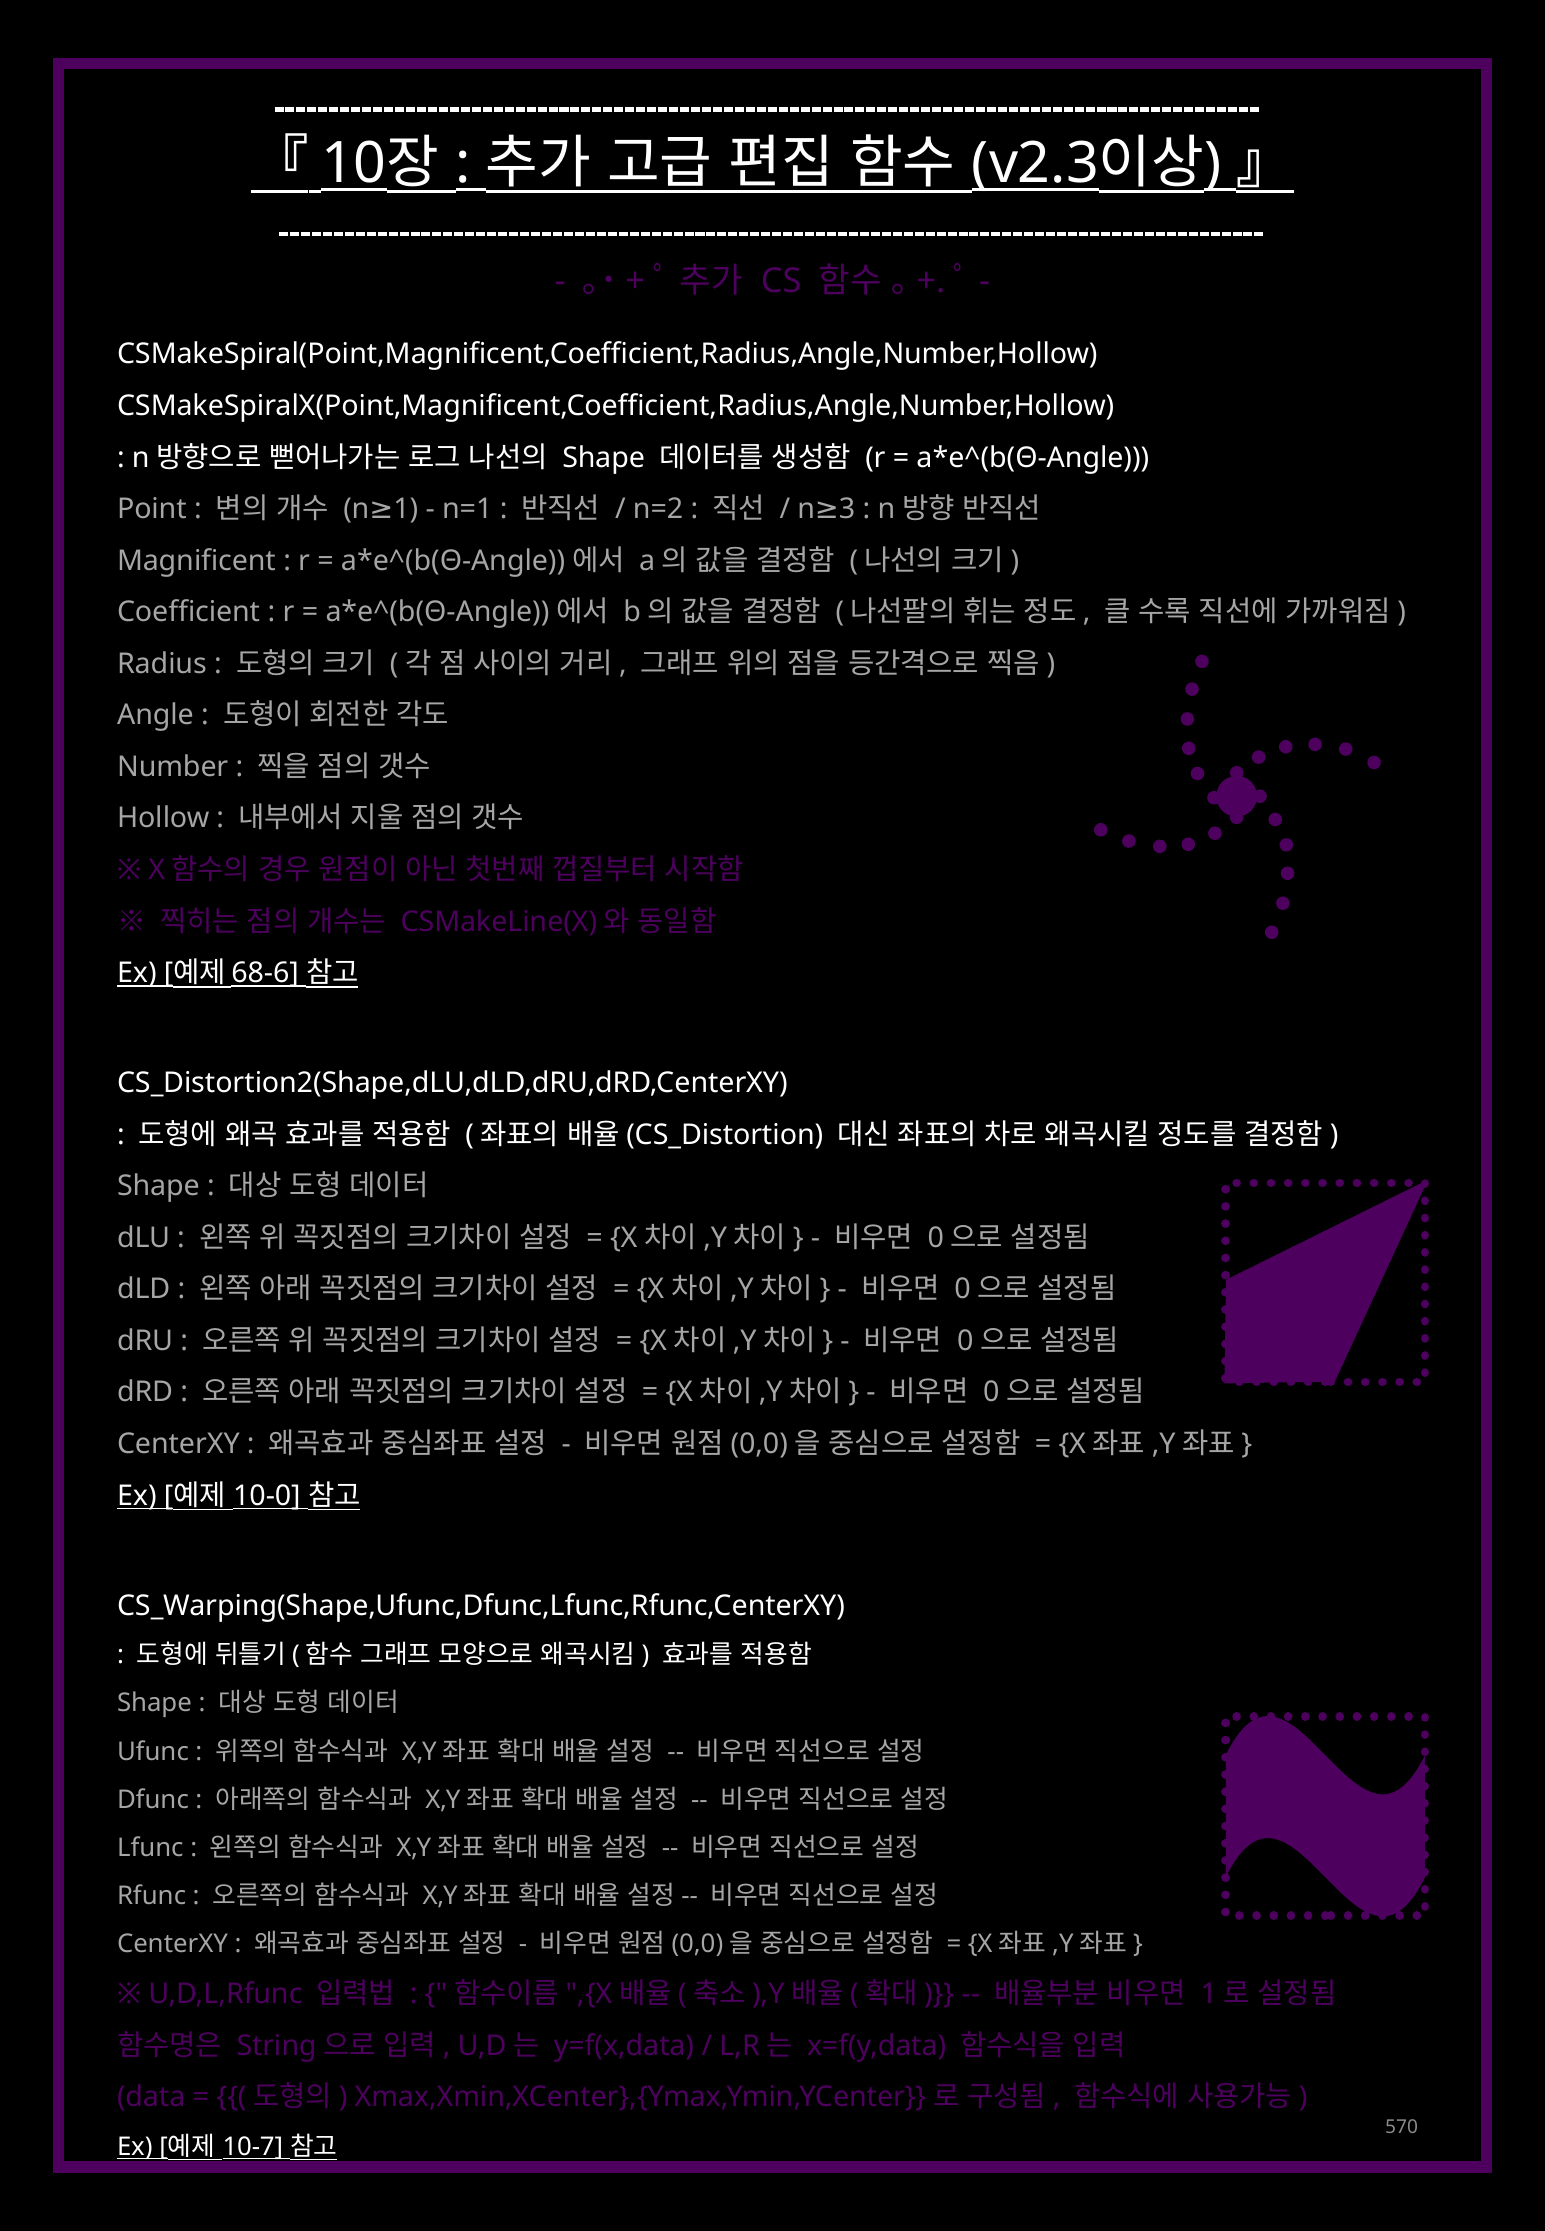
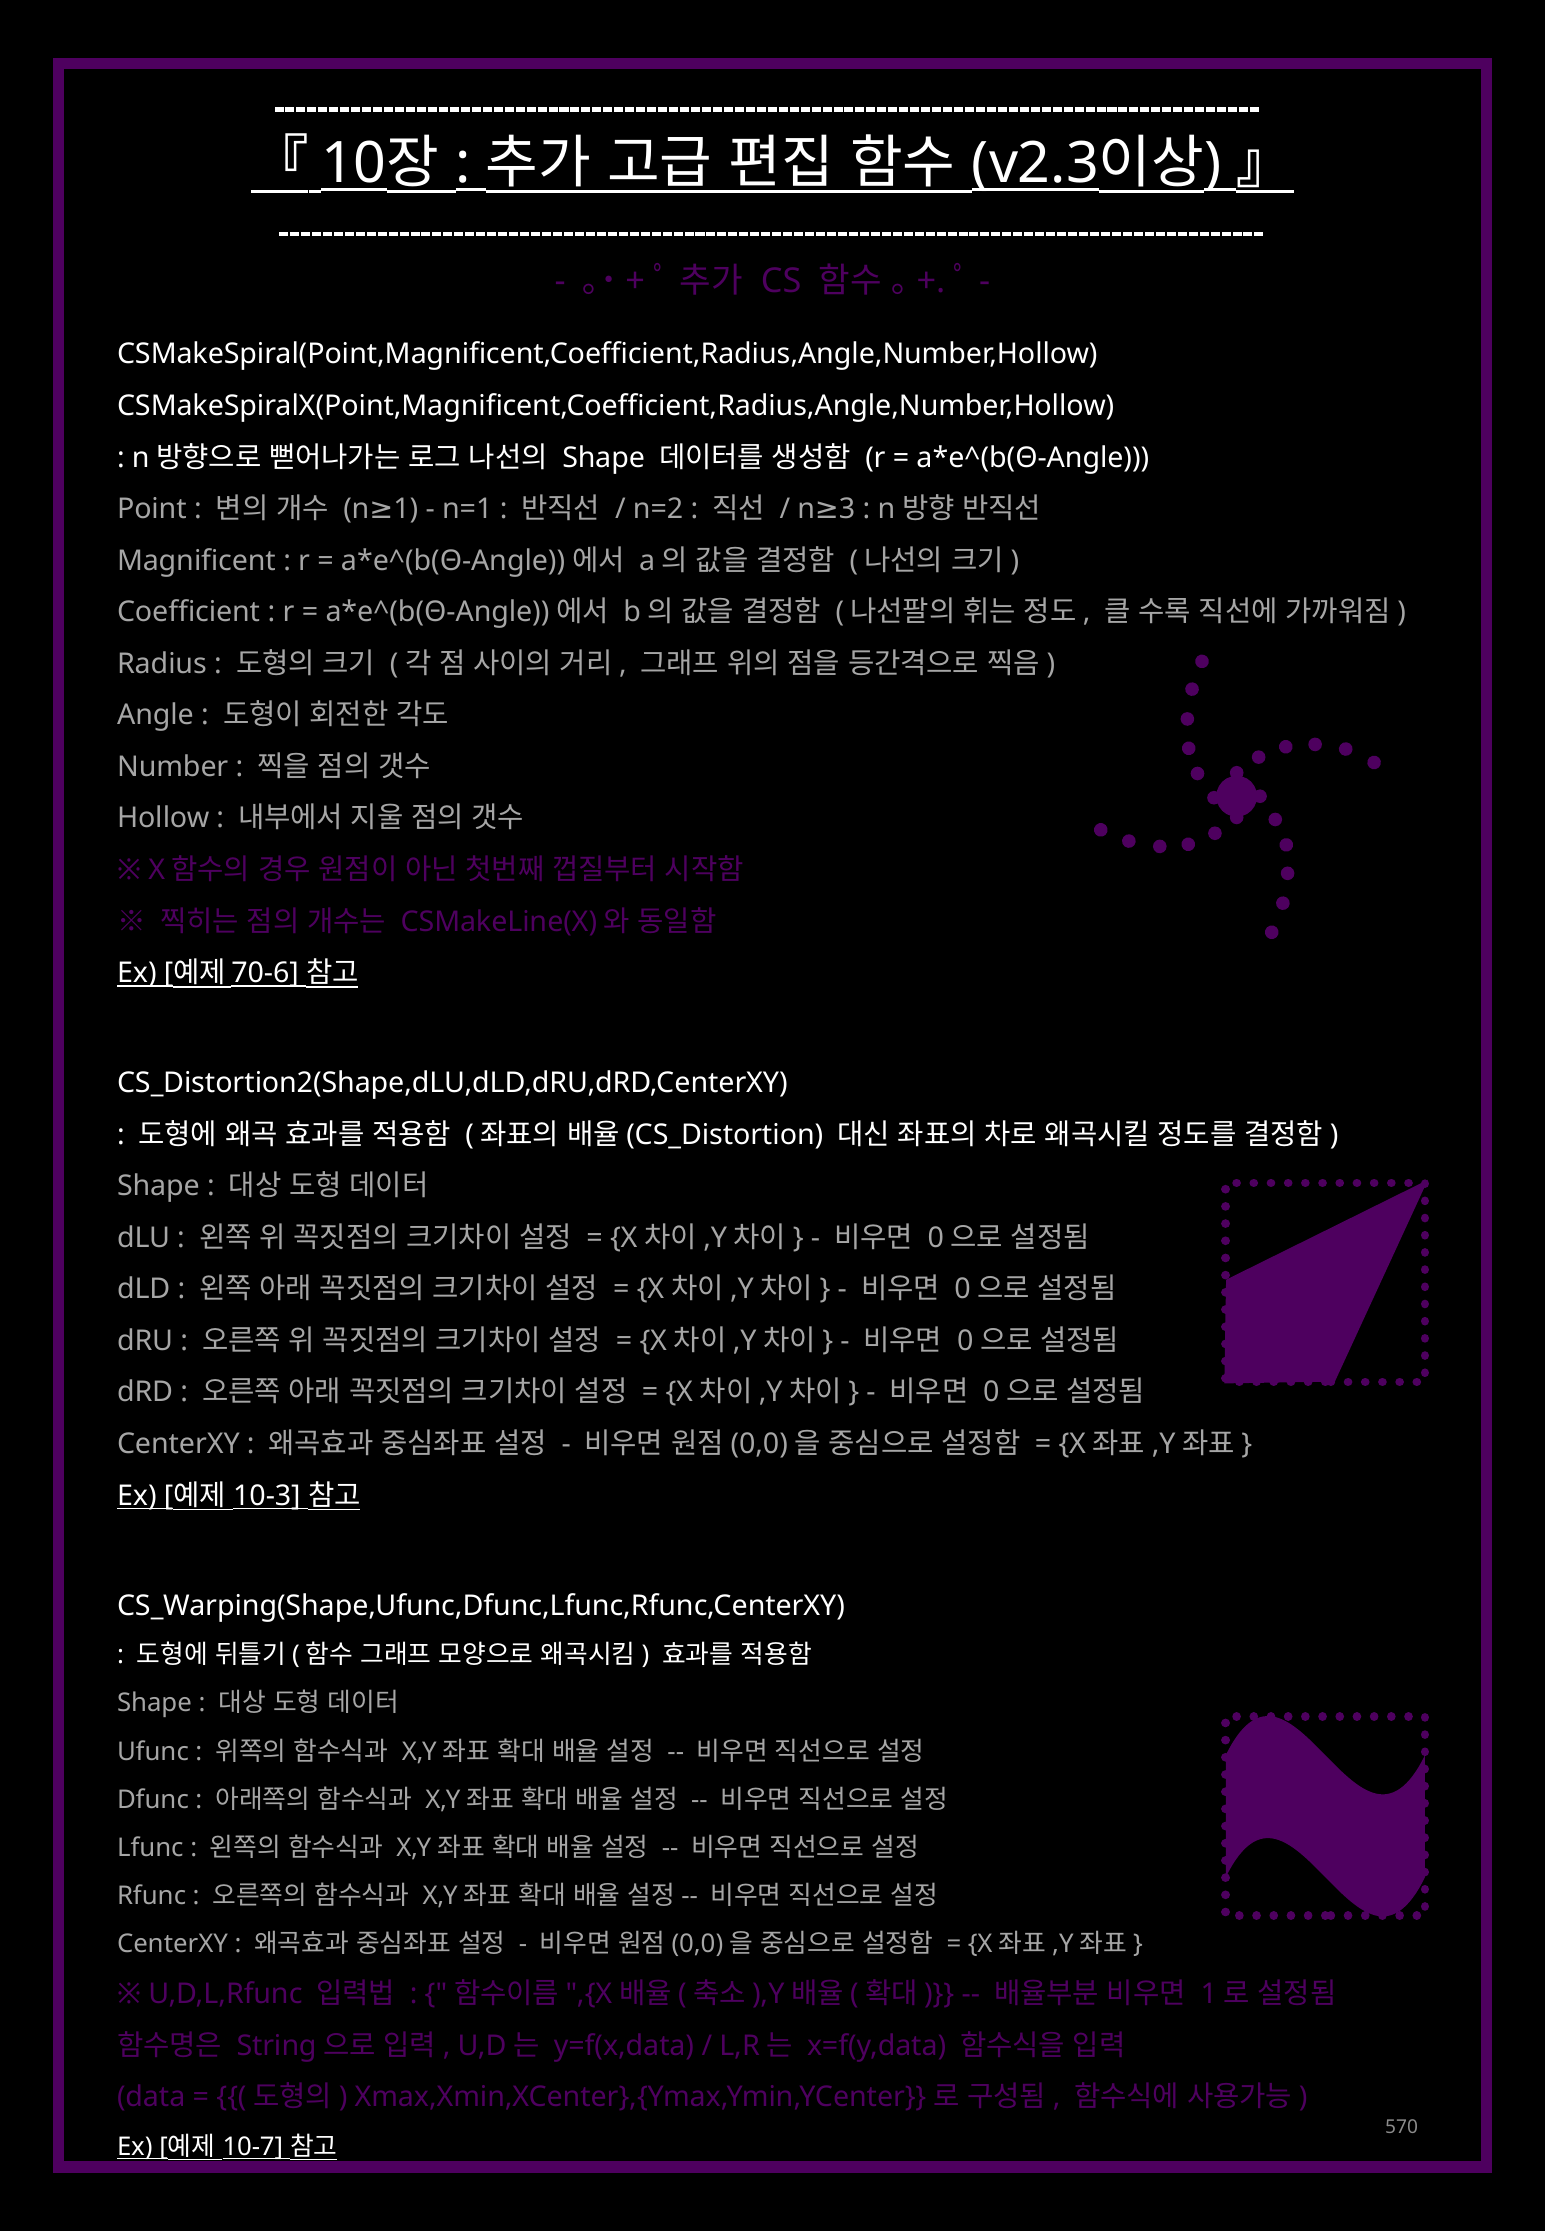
68-6: 68-6 -> 70-6
10-0: 10-0 -> 10-3
